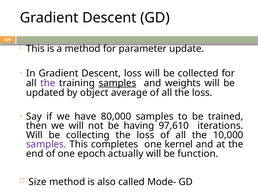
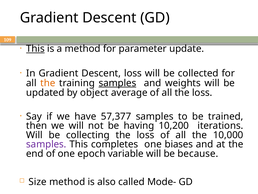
This at (35, 49) underline: none -> present
the at (48, 83) colour: purple -> orange
80,000: 80,000 -> 57,377
97,610: 97,610 -> 10,200
kernel: kernel -> biases
actually: actually -> variable
function: function -> because
